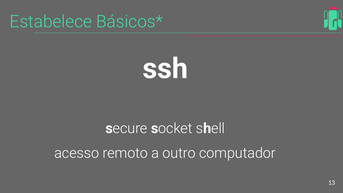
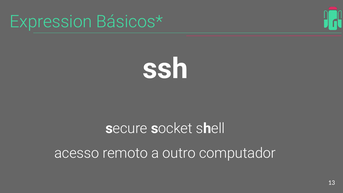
Estabelece: Estabelece -> Expression
